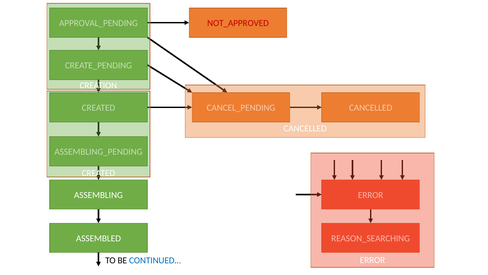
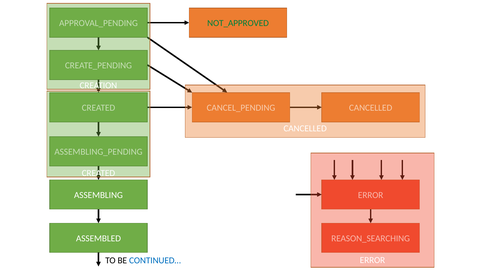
NOT_APPROVED colour: red -> green
